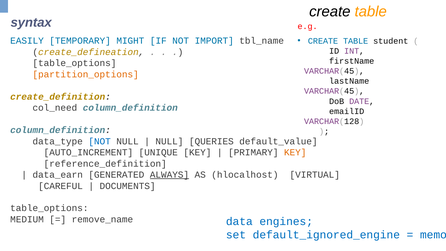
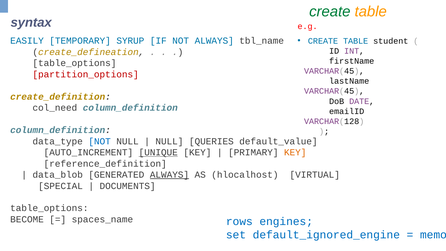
create at (330, 12) colour: black -> green
MIGHT: MIGHT -> SYRUP
NOT IMPORT: IMPORT -> ALWAYS
partition_options colour: orange -> red
UNIQUE underline: none -> present
data_earn: data_earn -> data_blob
CAREFUL: CAREFUL -> SPECIAL
MEDIUM: MEDIUM -> BECOME
remove_name: remove_name -> spaces_name
data: data -> rows
